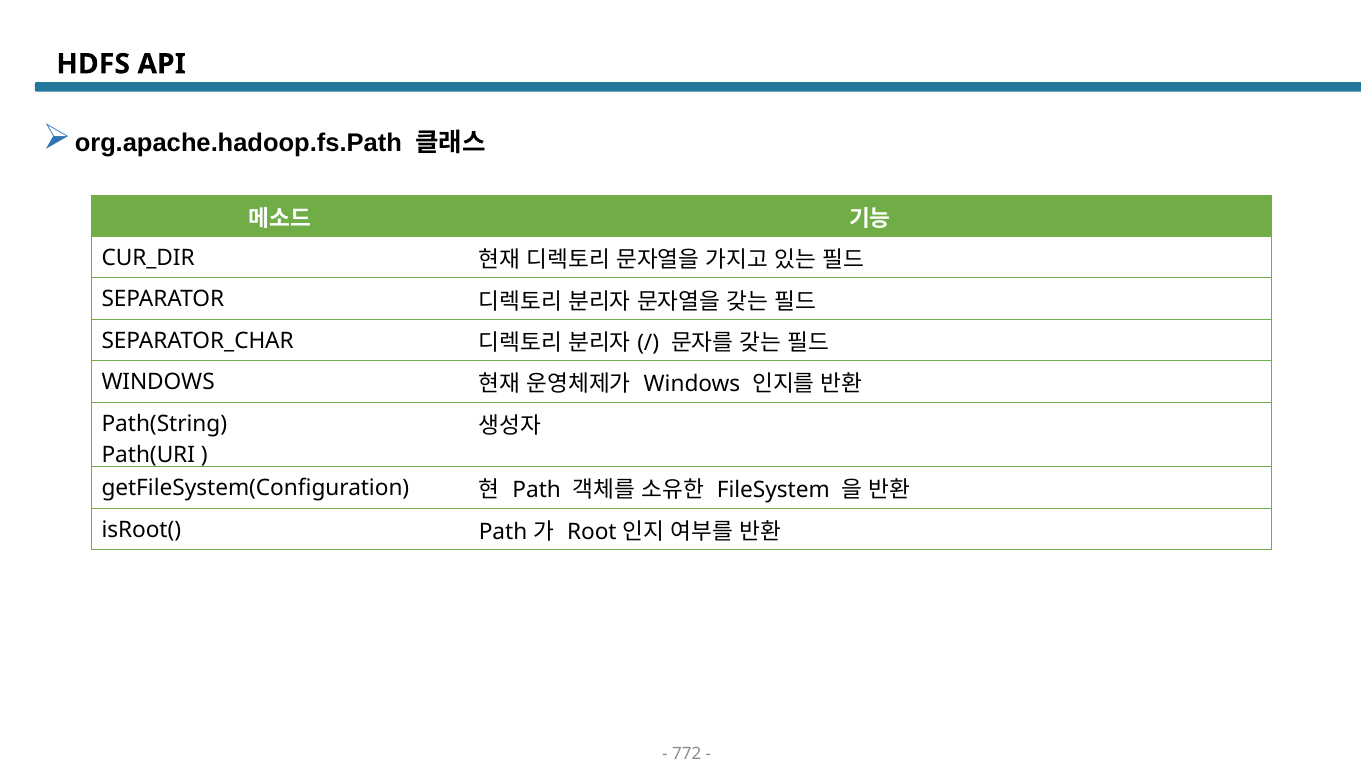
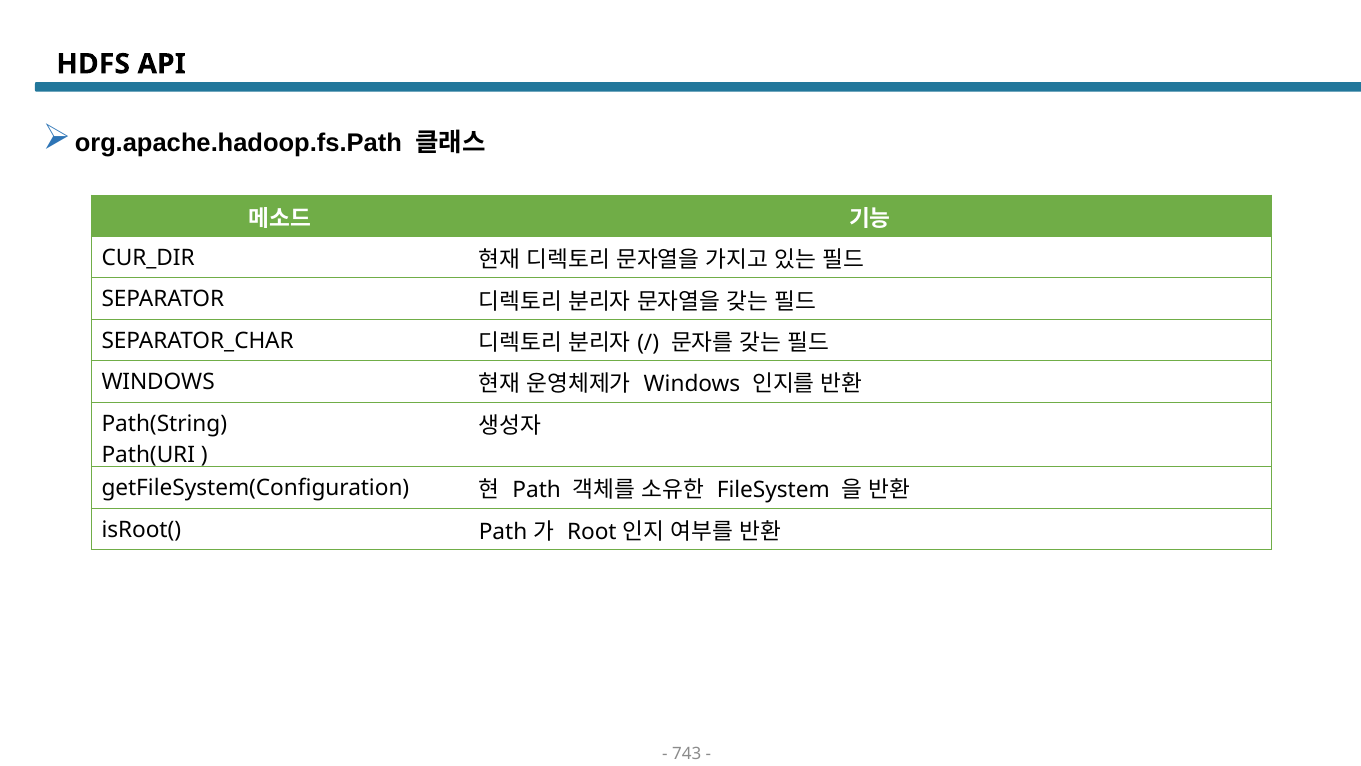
772: 772 -> 743
